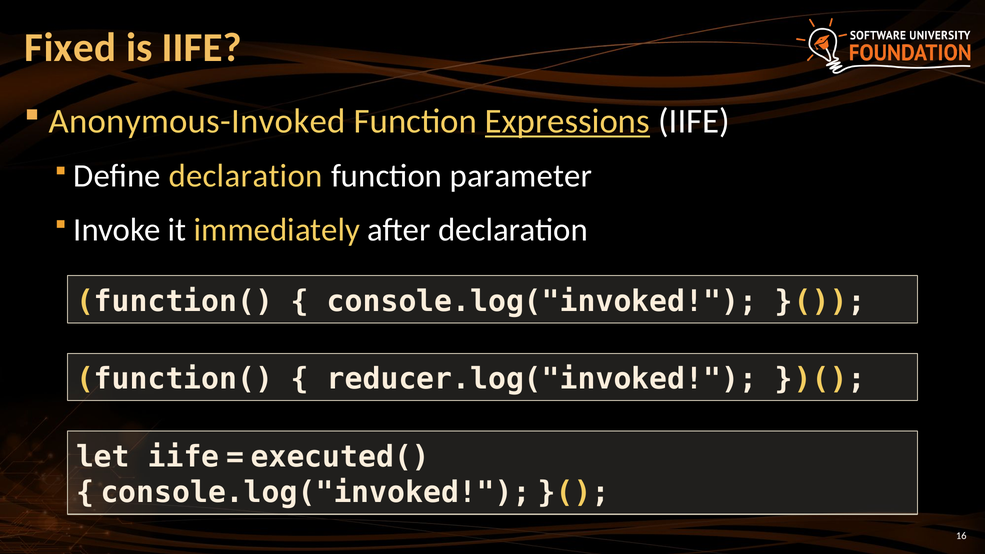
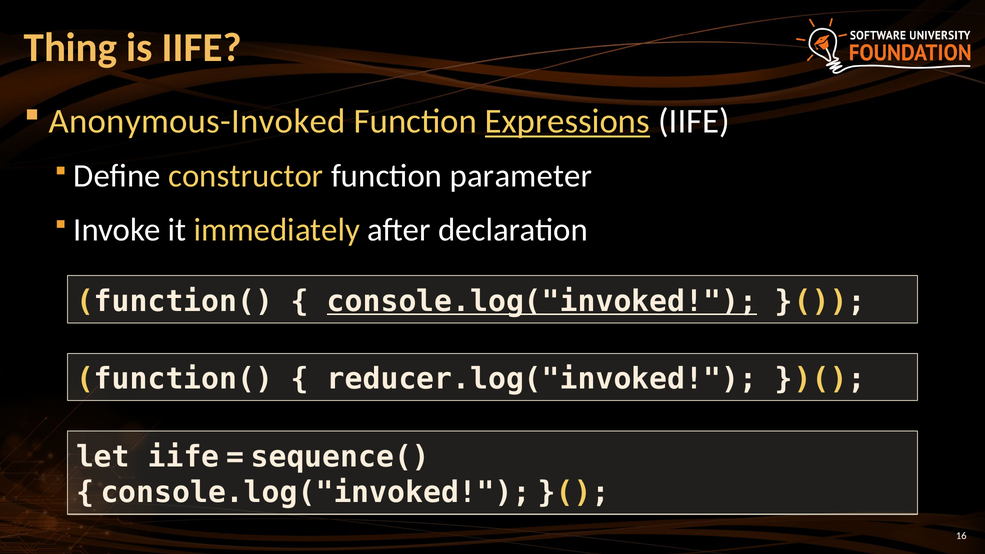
Fixed: Fixed -> Thing
Define declaration: declaration -> constructor
console.log("invoked at (542, 302) underline: none -> present
executed(: executed( -> sequence(
